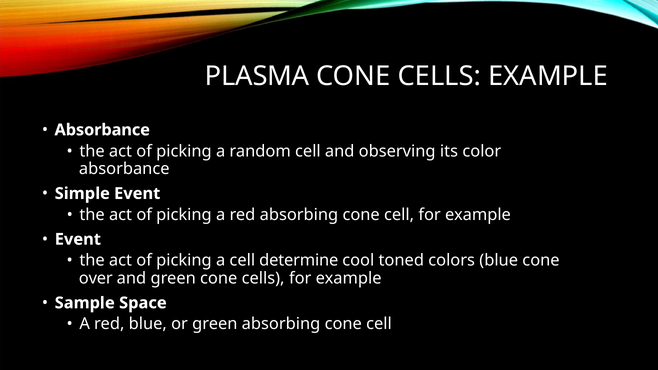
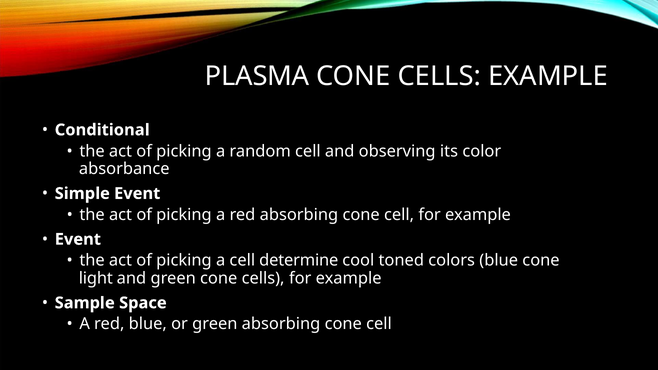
Absorbance at (102, 130): Absorbance -> Conditional
over: over -> light
